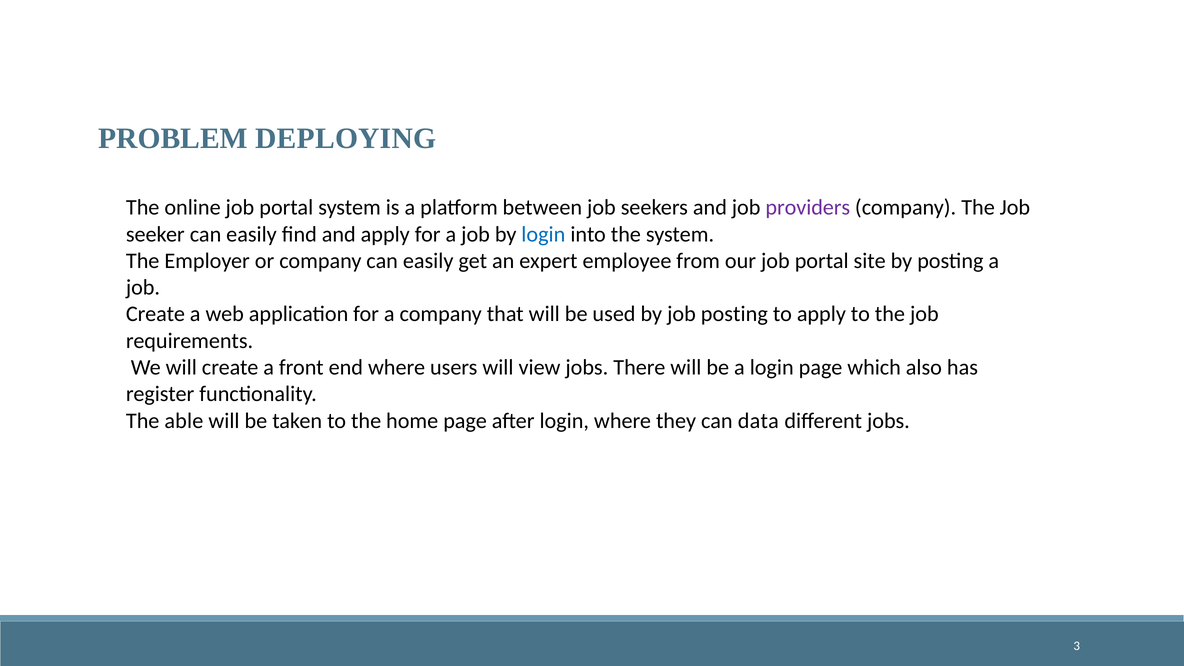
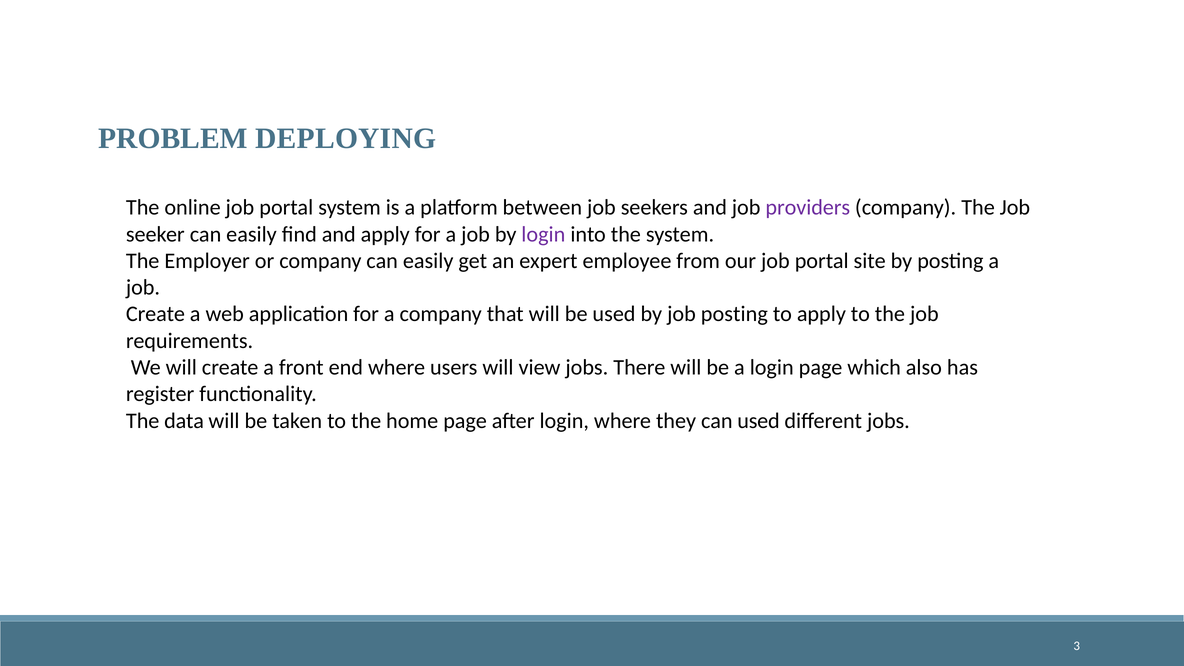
login at (543, 234) colour: blue -> purple
able: able -> data
can data: data -> used
